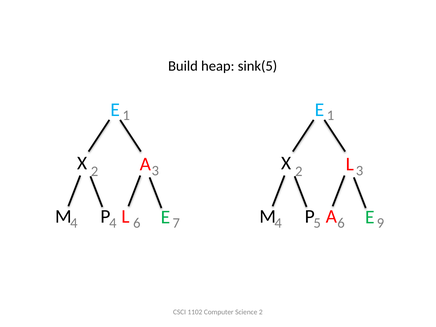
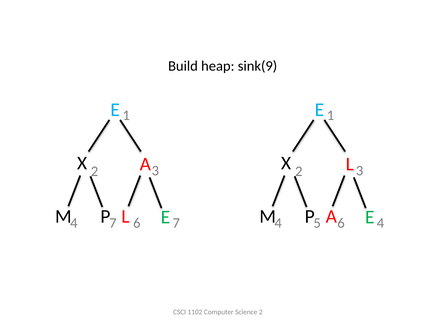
sink(5: sink(5 -> sink(9
4 4: 4 -> 7
5 9: 9 -> 4
